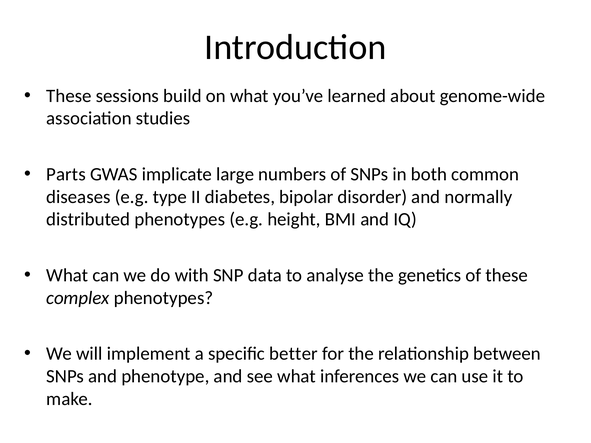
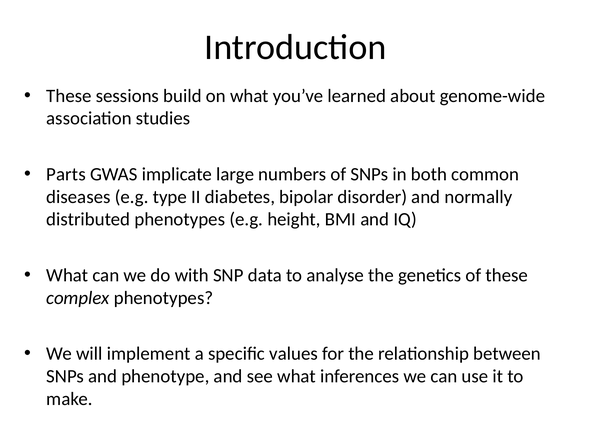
better: better -> values
